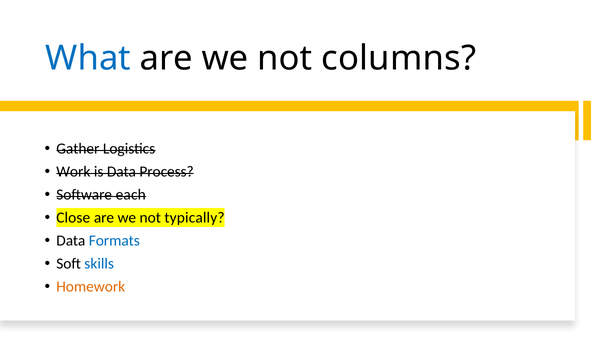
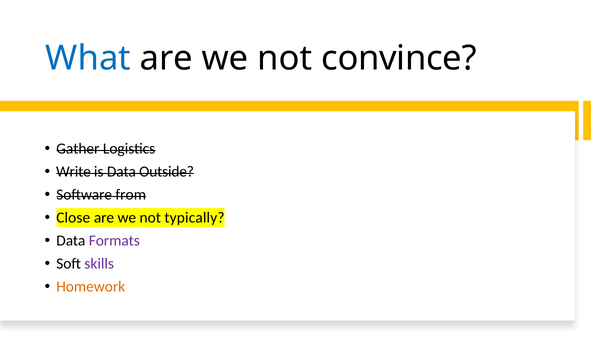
columns: columns -> convince
Work: Work -> Write
Process: Process -> Outside
each: each -> from
Formats colour: blue -> purple
skills colour: blue -> purple
